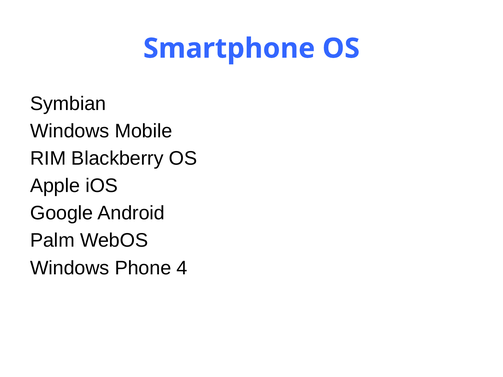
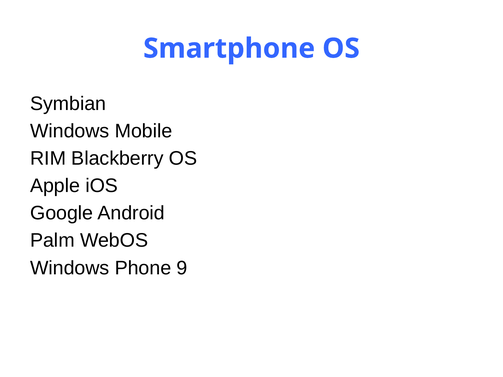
4: 4 -> 9
